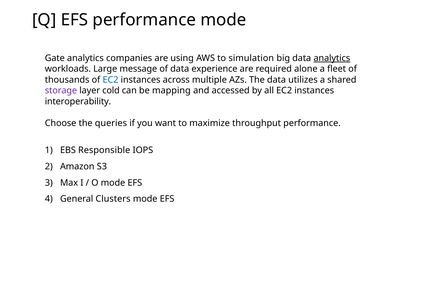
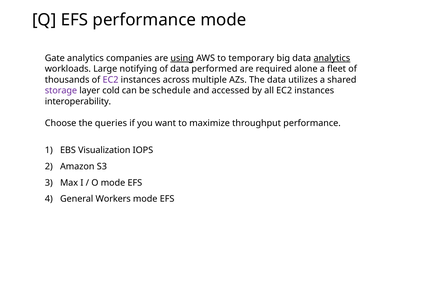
using underline: none -> present
simulation: simulation -> temporary
message: message -> notifying
experience: experience -> performed
EC2 at (111, 80) colour: blue -> purple
mapping: mapping -> schedule
Responsible: Responsible -> Visualization
Clusters: Clusters -> Workers
